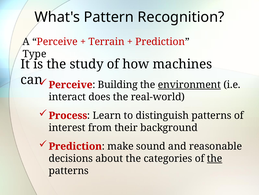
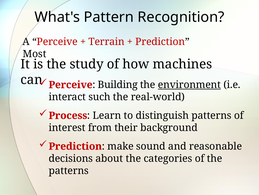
Type: Type -> Most
does: does -> such
the at (215, 158) underline: present -> none
